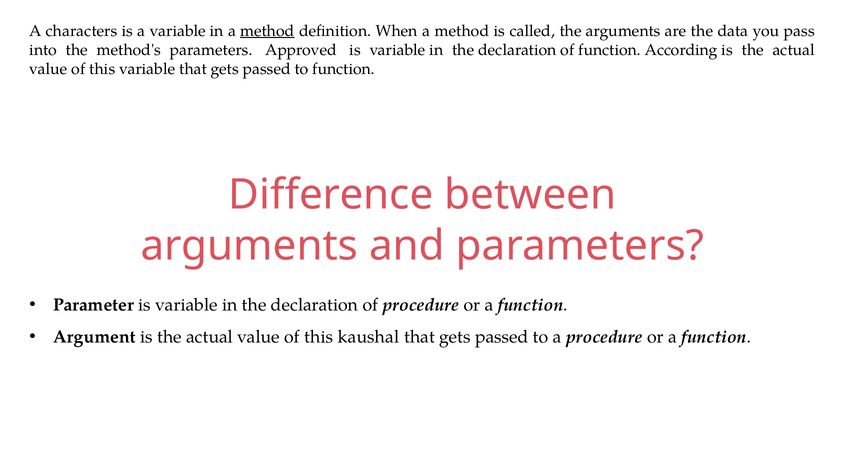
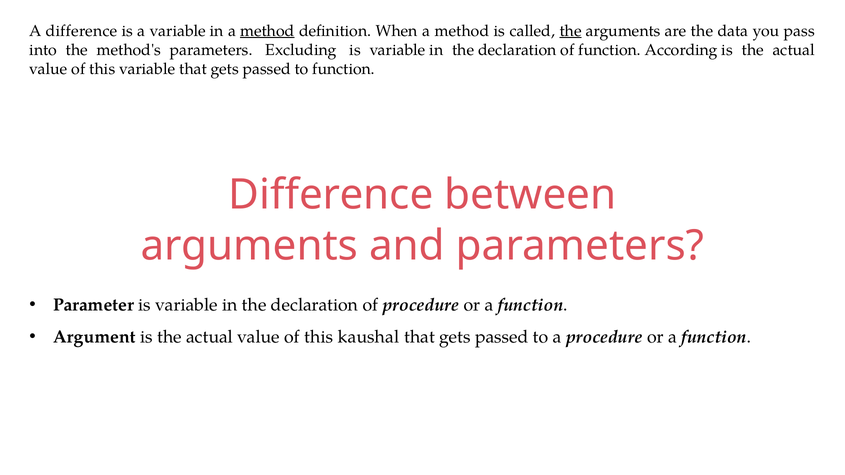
A characters: characters -> difference
the at (571, 31) underline: none -> present
Approved: Approved -> Excluding
